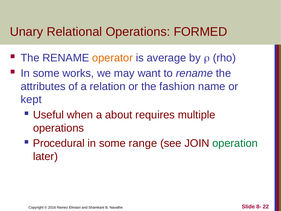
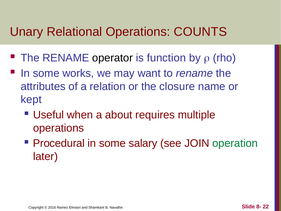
FORMED: FORMED -> COUNTS
operator colour: orange -> black
average: average -> function
fashion: fashion -> closure
range: range -> salary
